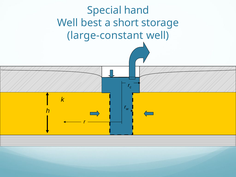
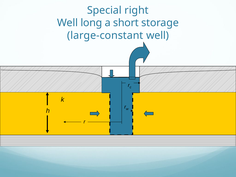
hand: hand -> right
best: best -> long
